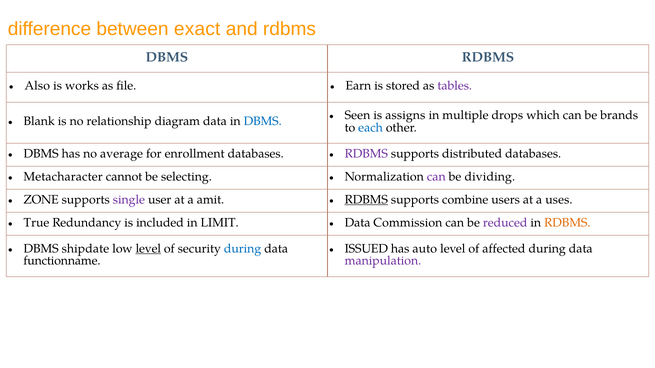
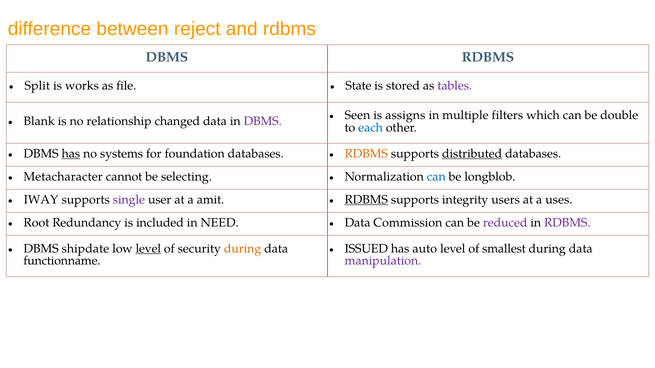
exact: exact -> reject
Also: Also -> Split
Earn: Earn -> State
drops: drops -> filters
brands: brands -> double
diagram: diagram -> changed
DBMS at (263, 122) colour: blue -> purple
has at (71, 154) underline: none -> present
average: average -> systems
enrollment: enrollment -> foundation
RDBMS at (366, 154) colour: purple -> orange
distributed underline: none -> present
can at (436, 177) colour: purple -> blue
dividing: dividing -> longblob
ZONE: ZONE -> IWAY
combine: combine -> integrity
True: True -> Root
LIMIT: LIMIT -> NEED
RDBMS at (567, 223) colour: orange -> purple
during at (243, 249) colour: blue -> orange
affected: affected -> smallest
